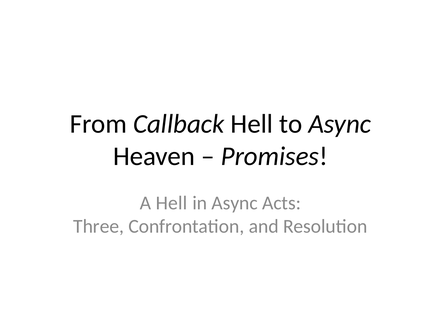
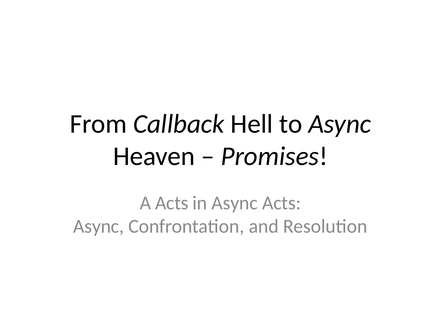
A Hell: Hell -> Acts
Three at (99, 226): Three -> Async
